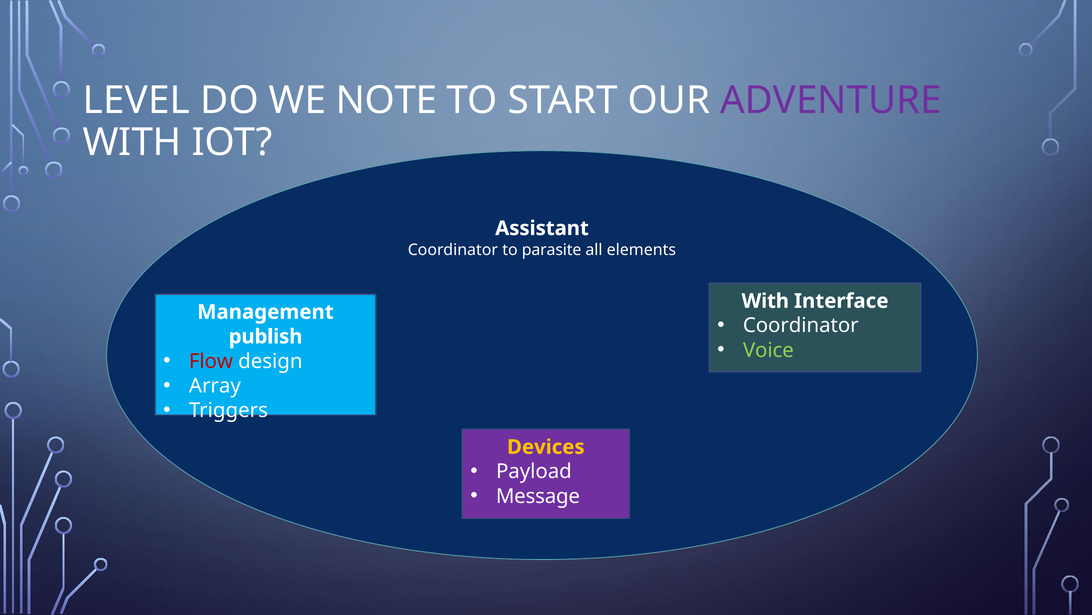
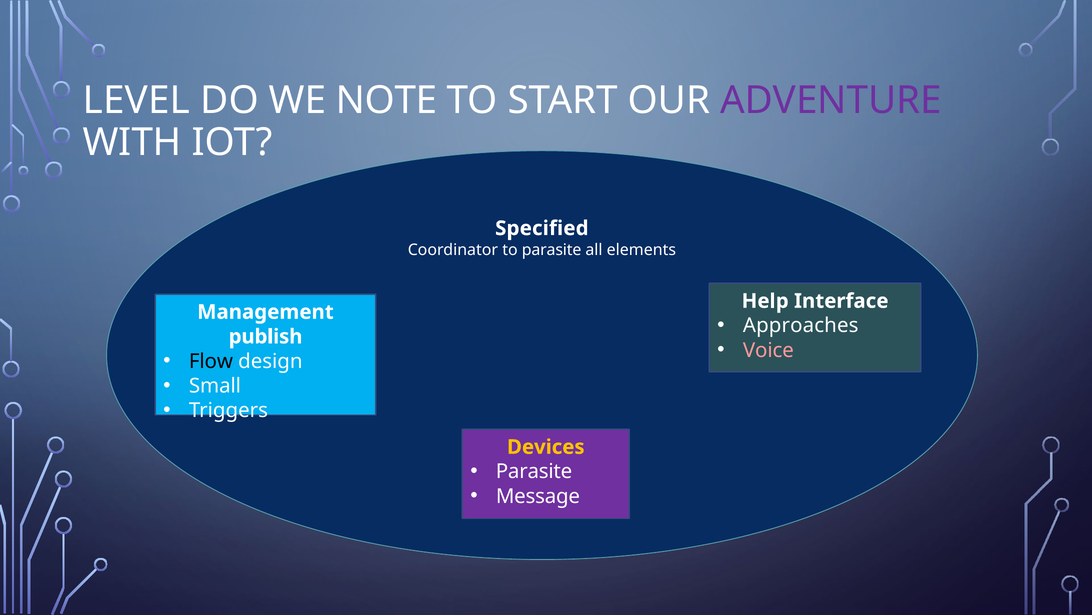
Assistant: Assistant -> Specified
With at (765, 301): With -> Help
Coordinator at (801, 325): Coordinator -> Approaches
Voice colour: light green -> pink
Flow colour: red -> black
Array: Array -> Small
Payload at (534, 471): Payload -> Parasite
